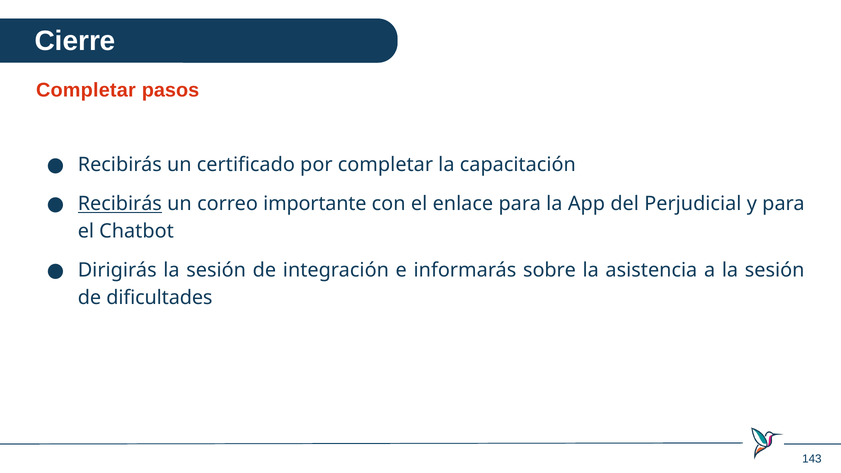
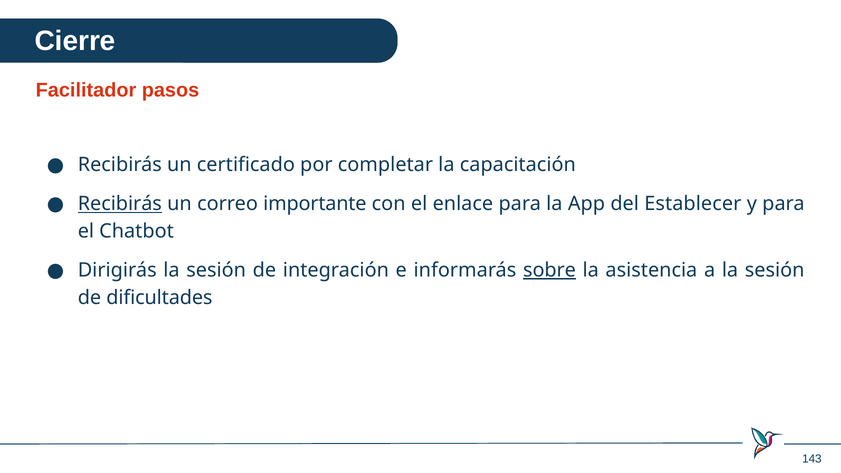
Completar at (86, 90): Completar -> Facilitador
Perjudicial: Perjudicial -> Establecer
sobre underline: none -> present
